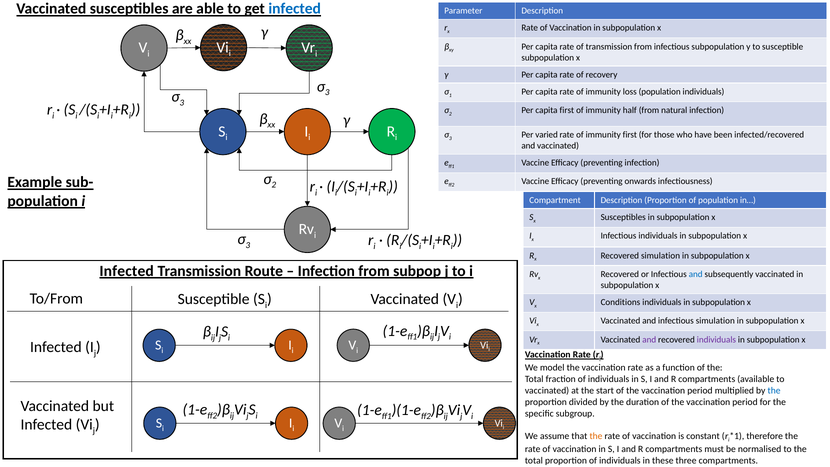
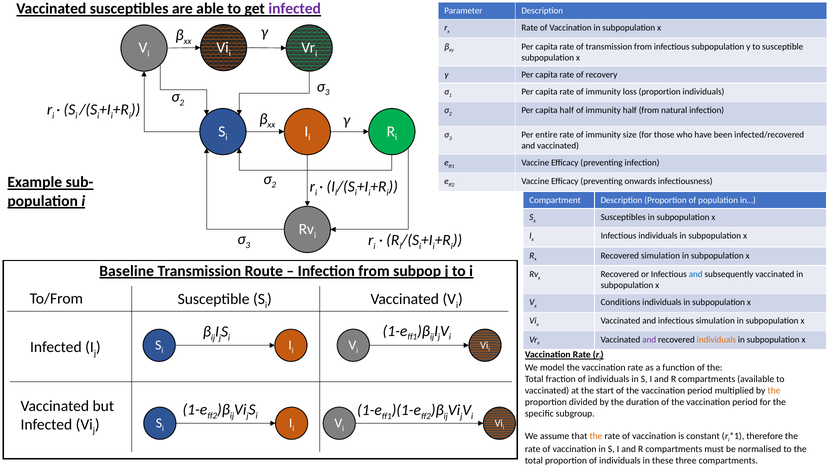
infected at (295, 9) colour: blue -> purple
loss population: population -> proportion
3 at (182, 103): 3 -> 2
capita first: first -> half
varied: varied -> entire
immunity first: first -> size
Infected at (127, 271): Infected -> Baseline
individuals at (716, 339) colour: purple -> orange
the at (774, 390) colour: blue -> orange
